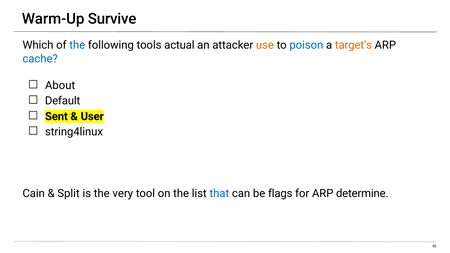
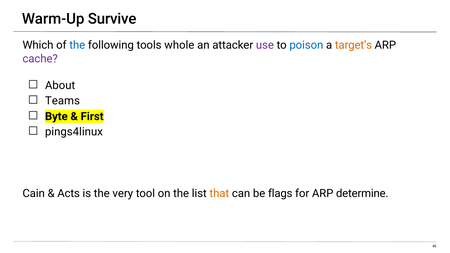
actual: actual -> whole
use colour: orange -> purple
cache colour: blue -> purple
Default: Default -> Teams
Sent: Sent -> Byte
User: User -> First
string4linux: string4linux -> pings4linux
Split: Split -> Acts
that colour: blue -> orange
